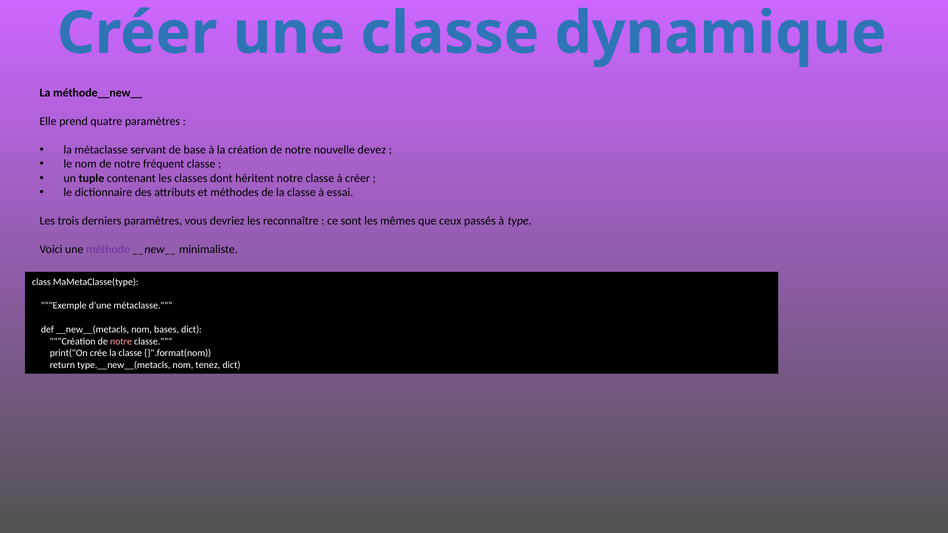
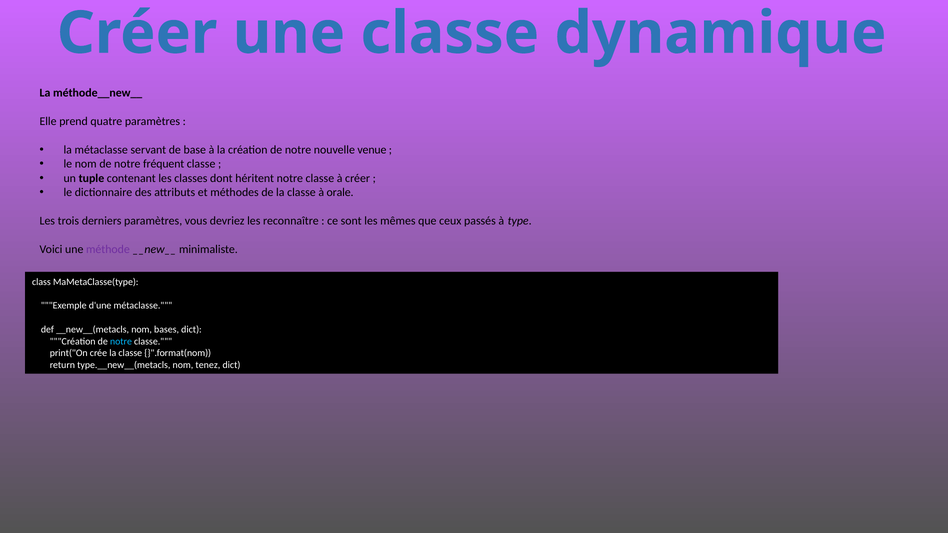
devez: devez -> venue
essai: essai -> orale
notre at (121, 341) colour: pink -> light blue
